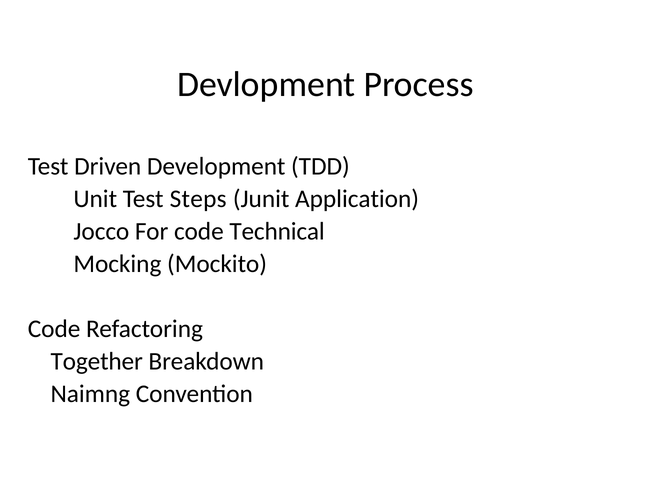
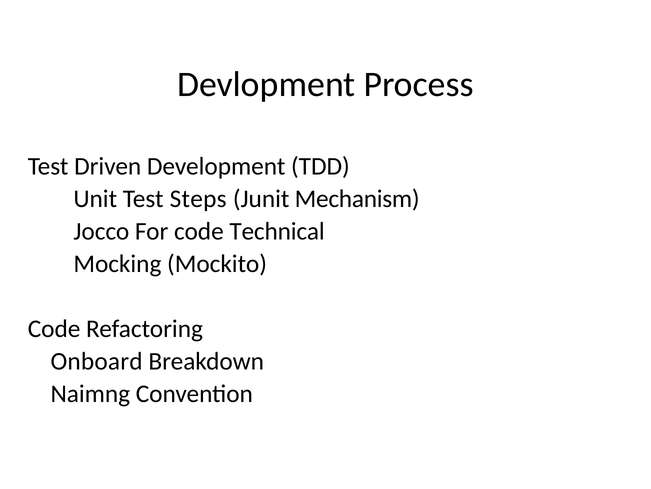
Application: Application -> Mechanism
Together: Together -> Onboard
